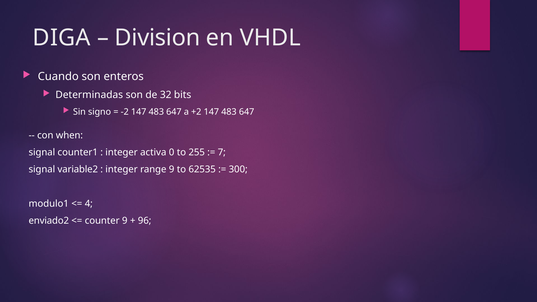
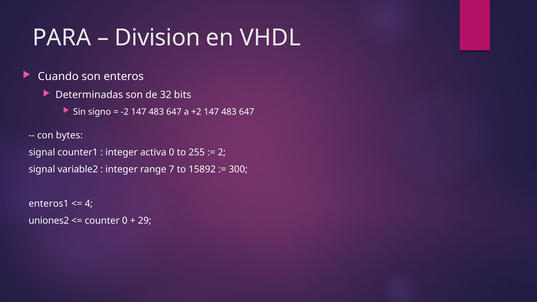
DIGA: DIGA -> PARA
when: when -> bytes
7: 7 -> 2
range 9: 9 -> 7
62535: 62535 -> 15892
modulo1: modulo1 -> enteros1
enviado2: enviado2 -> uniones2
counter 9: 9 -> 0
96: 96 -> 29
